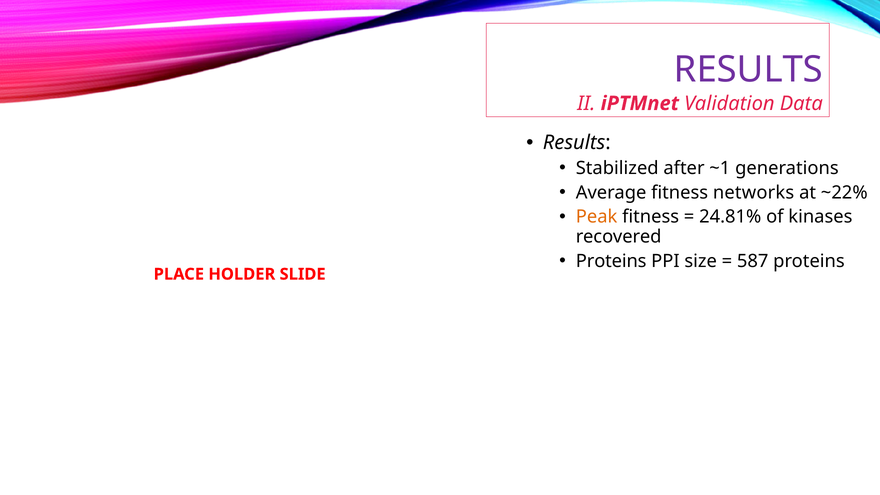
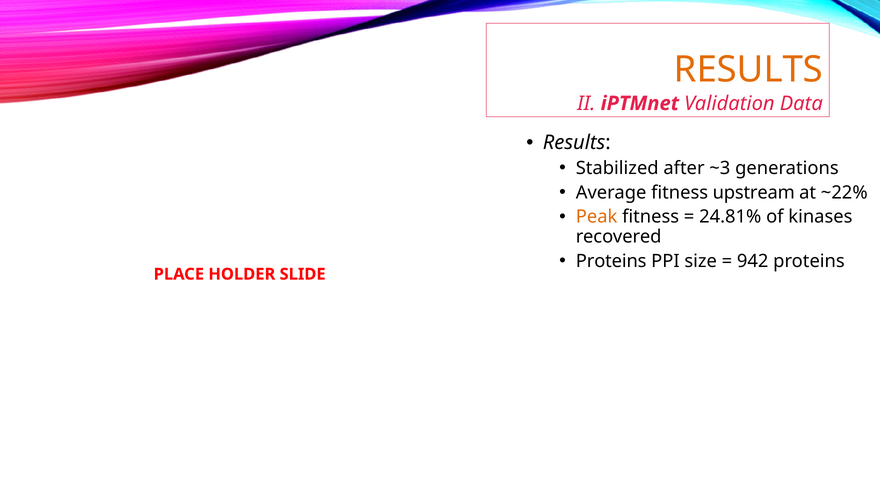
RESULTS at (748, 70) colour: purple -> orange
~1: ~1 -> ~3
networks: networks -> upstream
587: 587 -> 942
